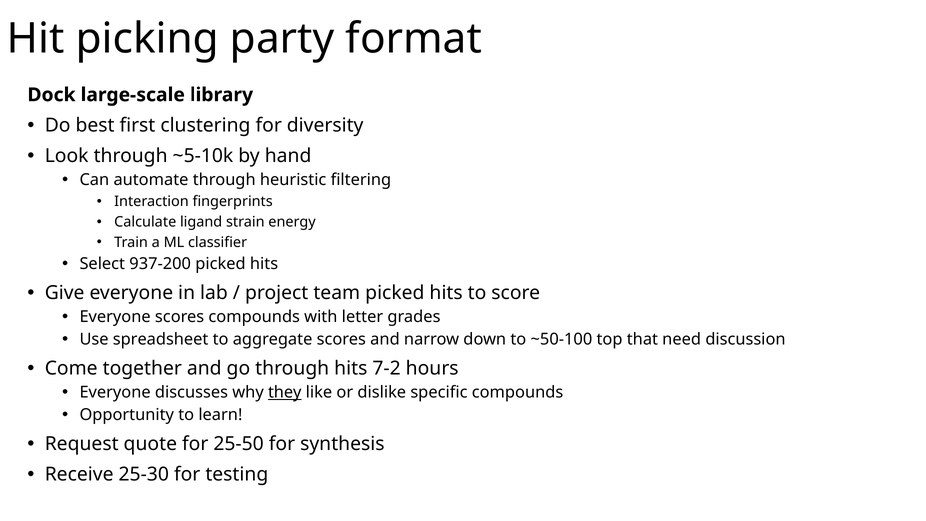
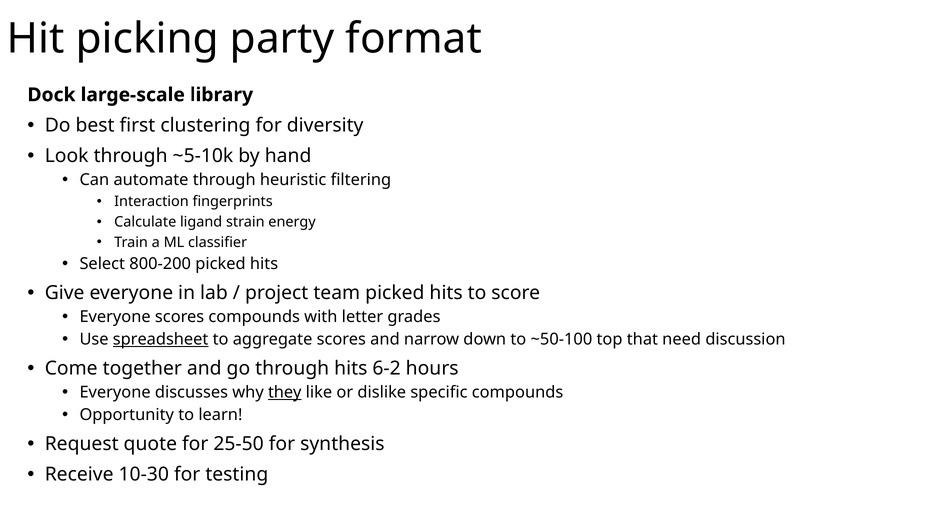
937-200: 937-200 -> 800-200
spreadsheet underline: none -> present
7-2: 7-2 -> 6-2
25-30: 25-30 -> 10-30
